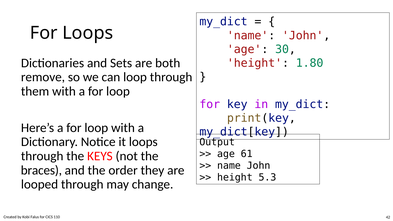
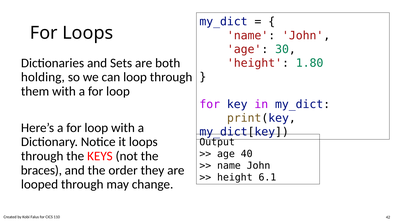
remove: remove -> holding
61: 61 -> 40
5.3: 5.3 -> 6.1
